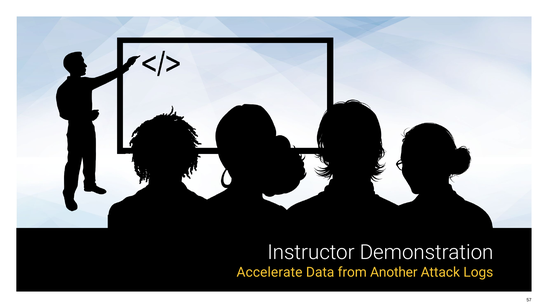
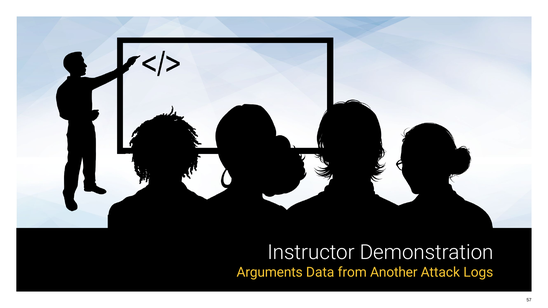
Accelerate: Accelerate -> Arguments
